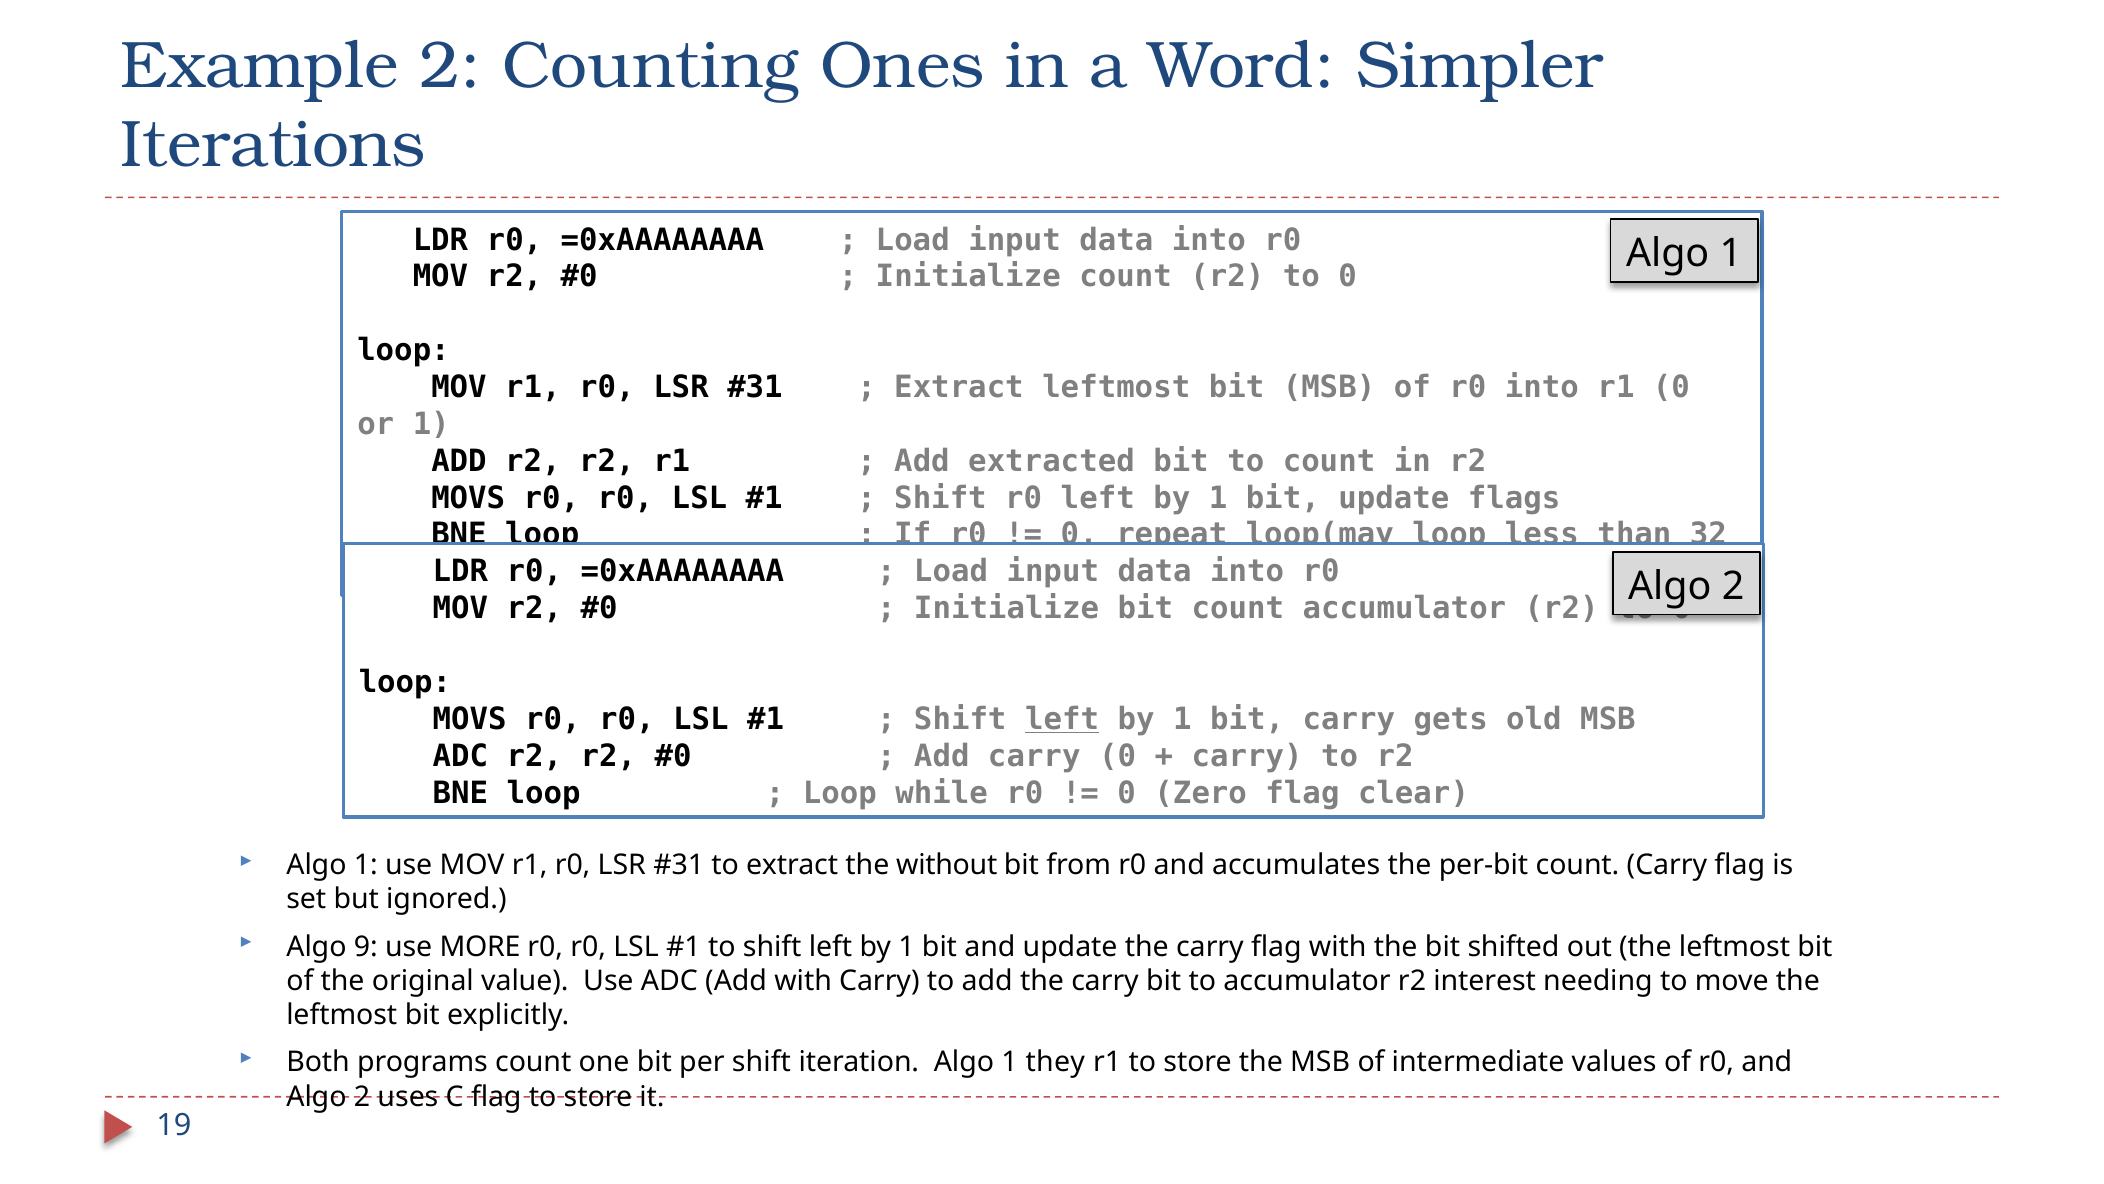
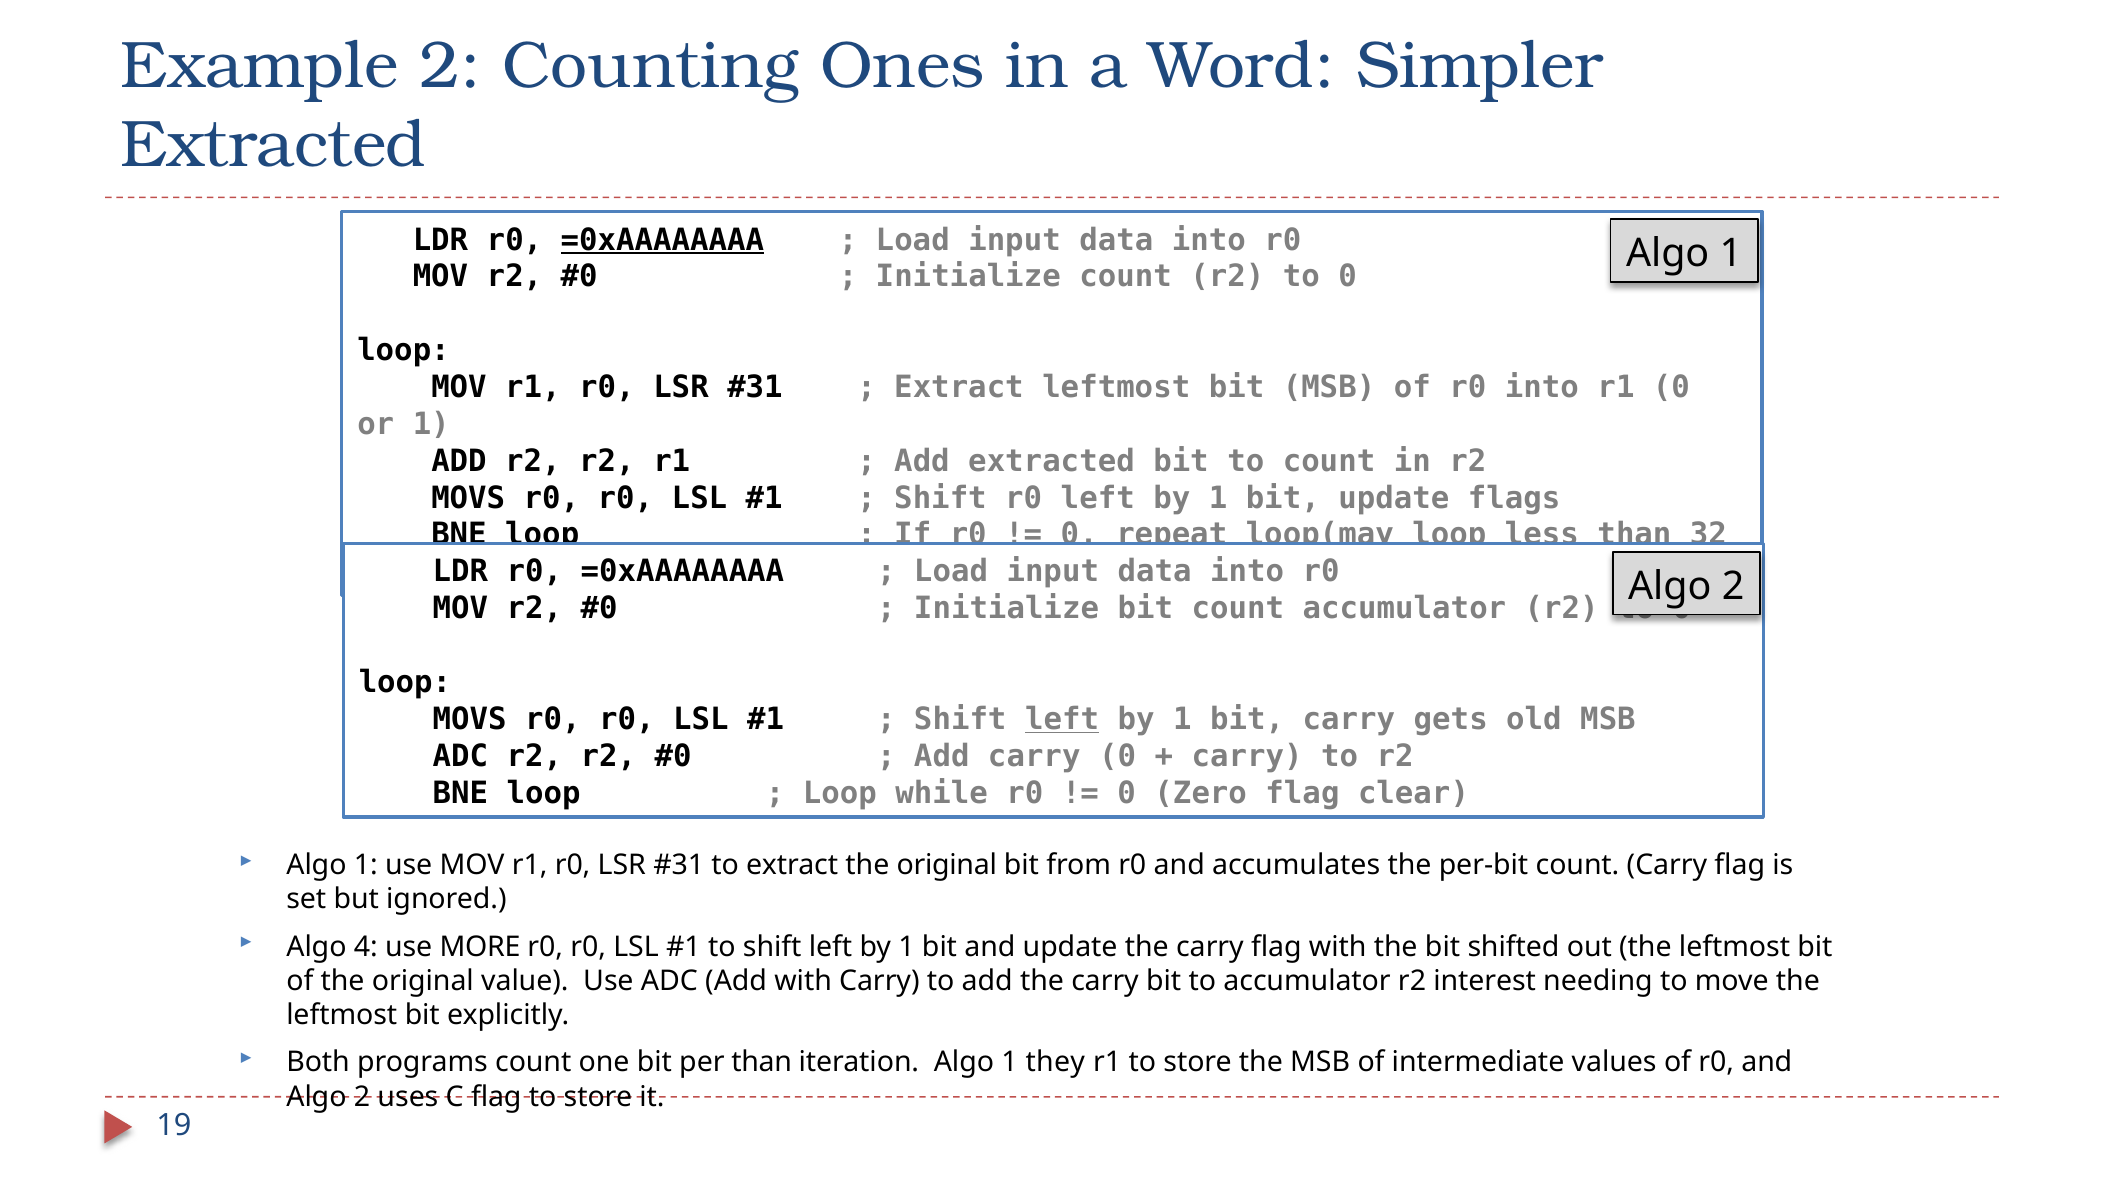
Iterations at (273, 145): Iterations -> Extracted
=0xAAAAAAAA at (662, 240) underline: none -> present
extract the without: without -> original
9: 9 -> 4
per shift: shift -> than
